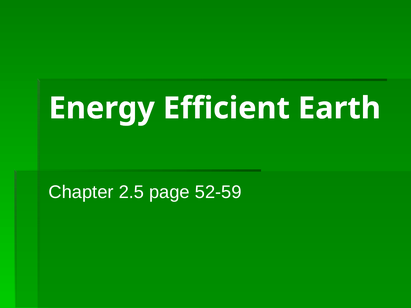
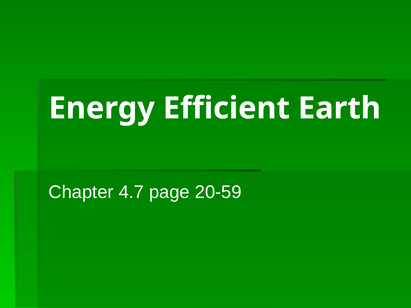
2.5: 2.5 -> 4.7
52-59: 52-59 -> 20-59
